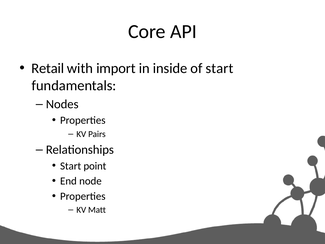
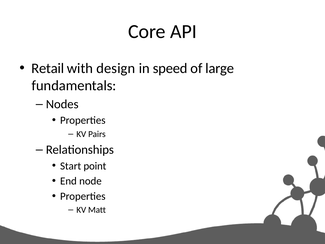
import: import -> design
inside: inside -> speed
of start: start -> large
